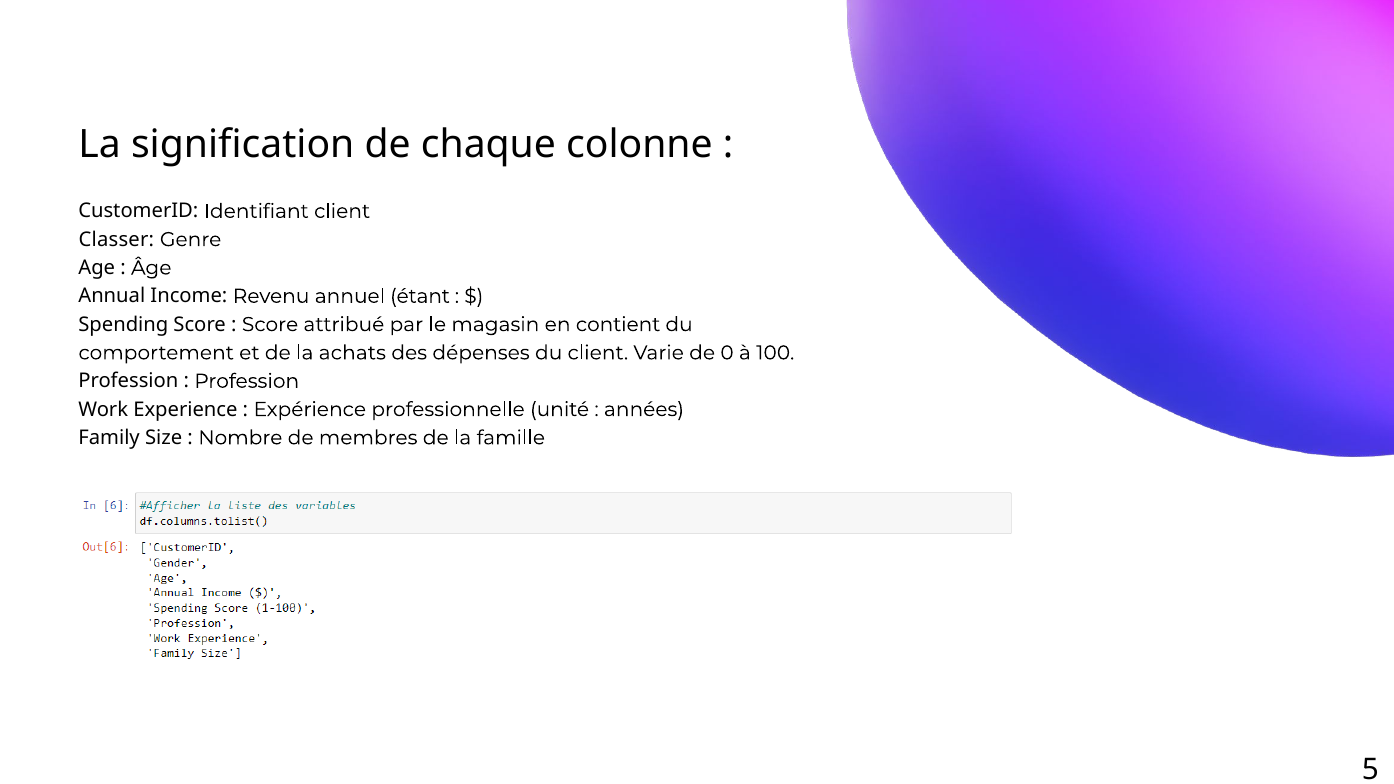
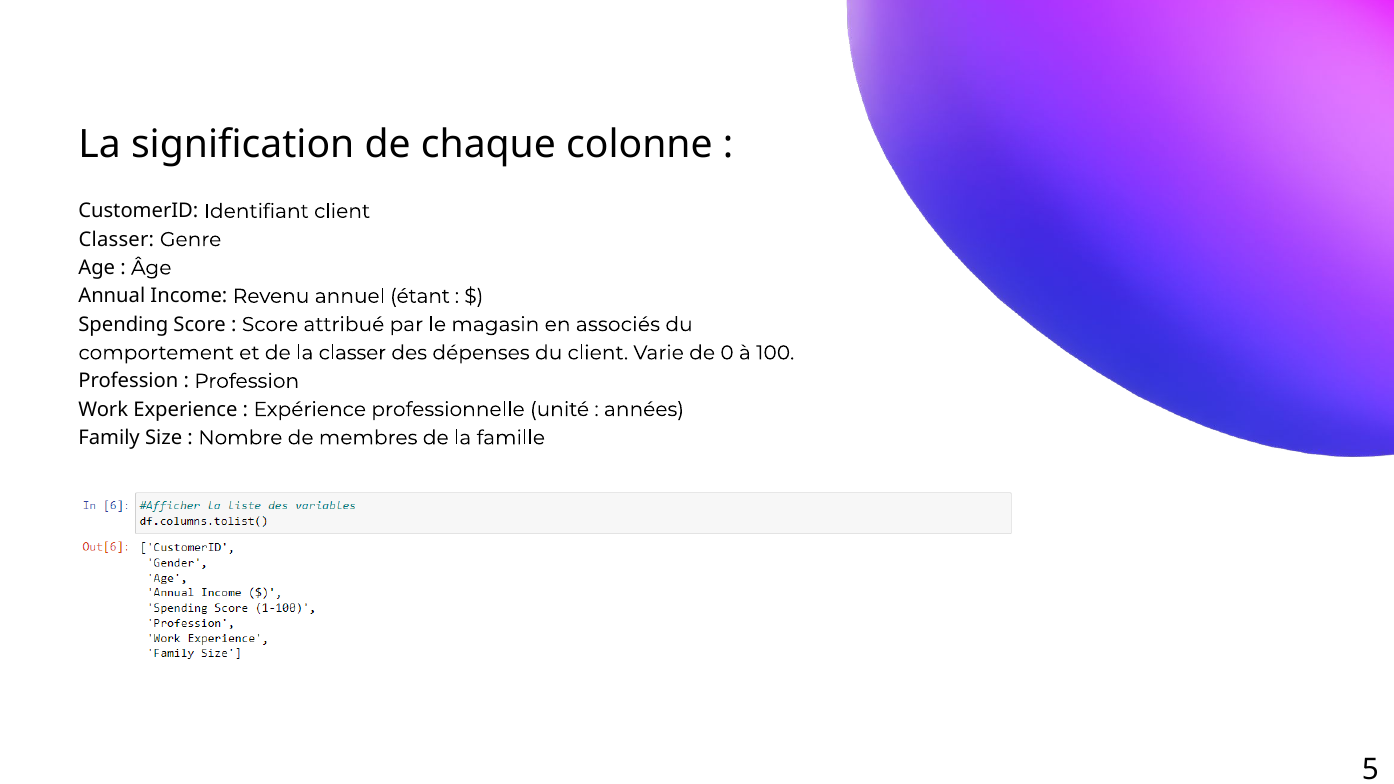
contient: contient -> associés
la achats: achats -> classer
